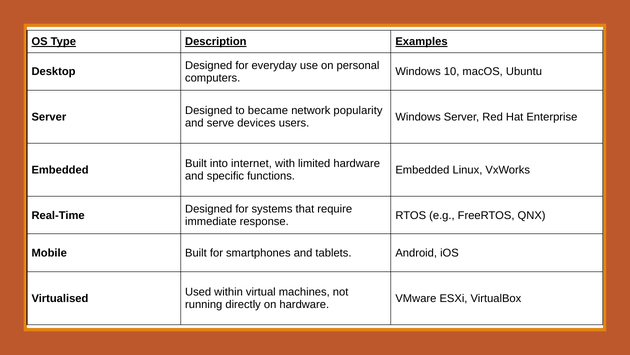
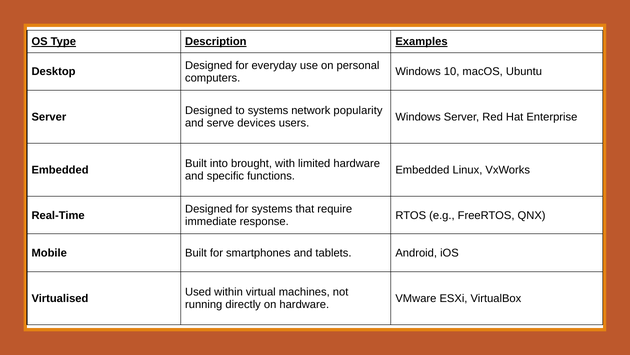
to became: became -> systems
internet: internet -> brought
